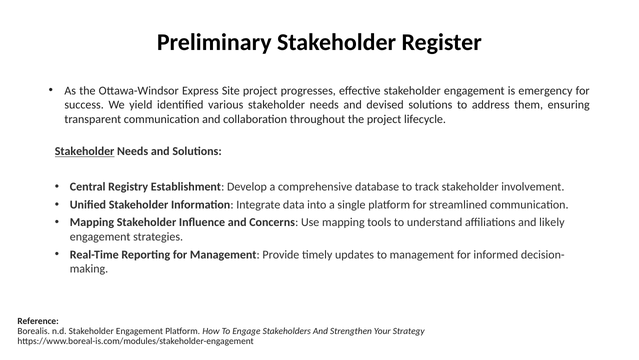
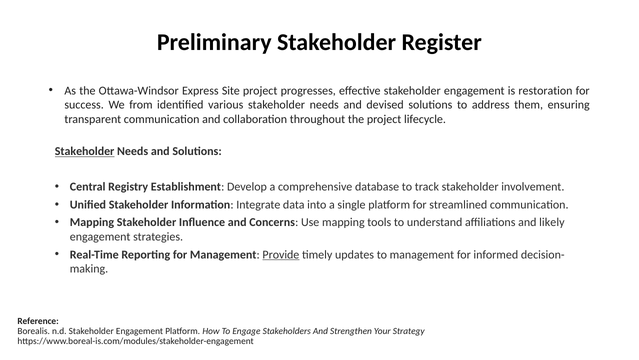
emergency: emergency -> restoration
yield: yield -> from
Provide underline: none -> present
